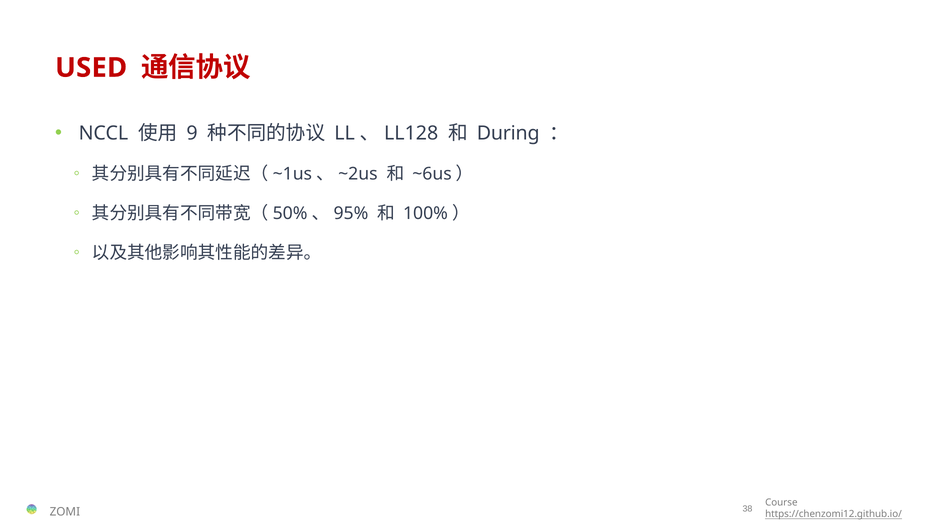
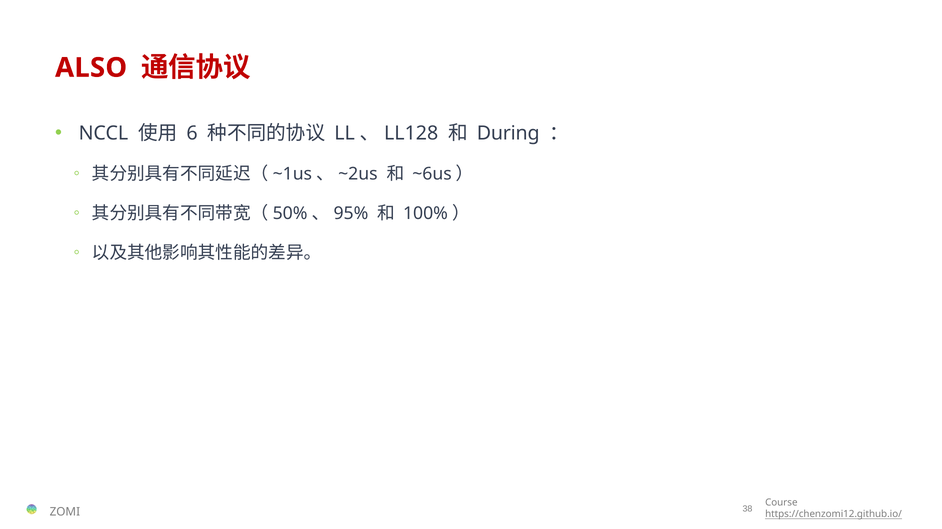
USED: USED -> ALSO
9: 9 -> 6
